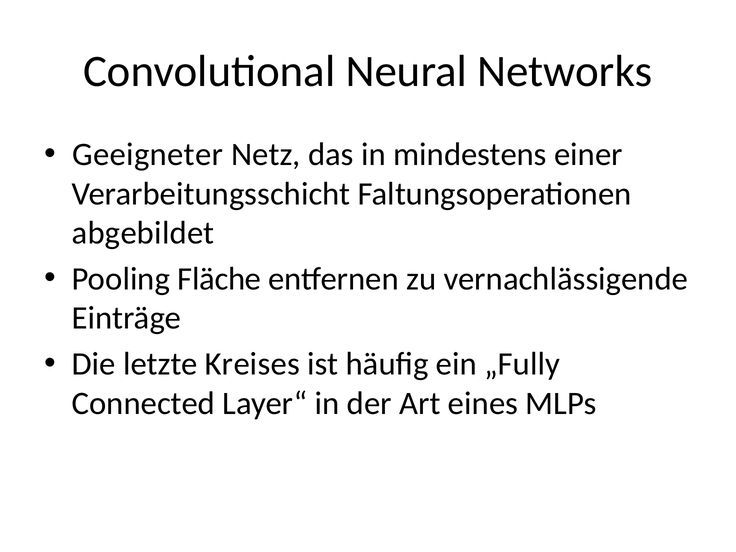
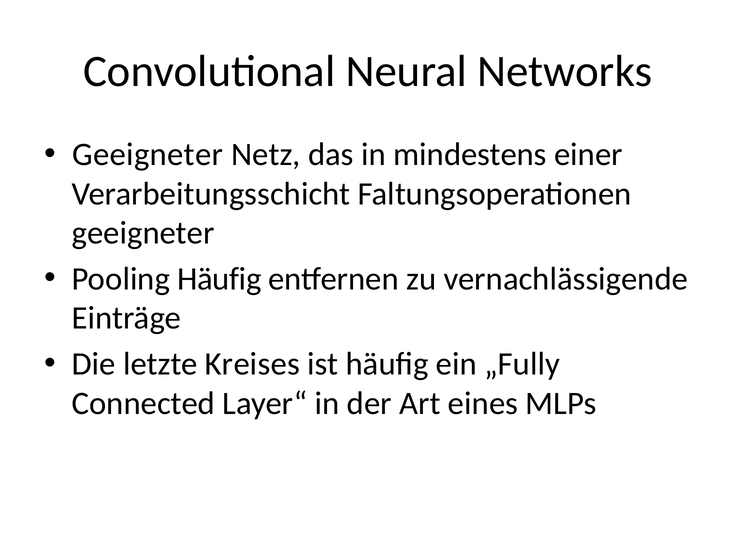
abgebildet at (143, 233): abgebildet -> geeigneter
Pooling Fläche: Fläche -> Häufig
